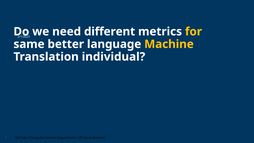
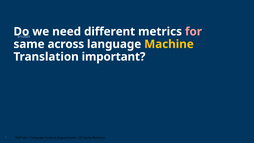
for colour: yellow -> pink
better: better -> across
individual: individual -> important
